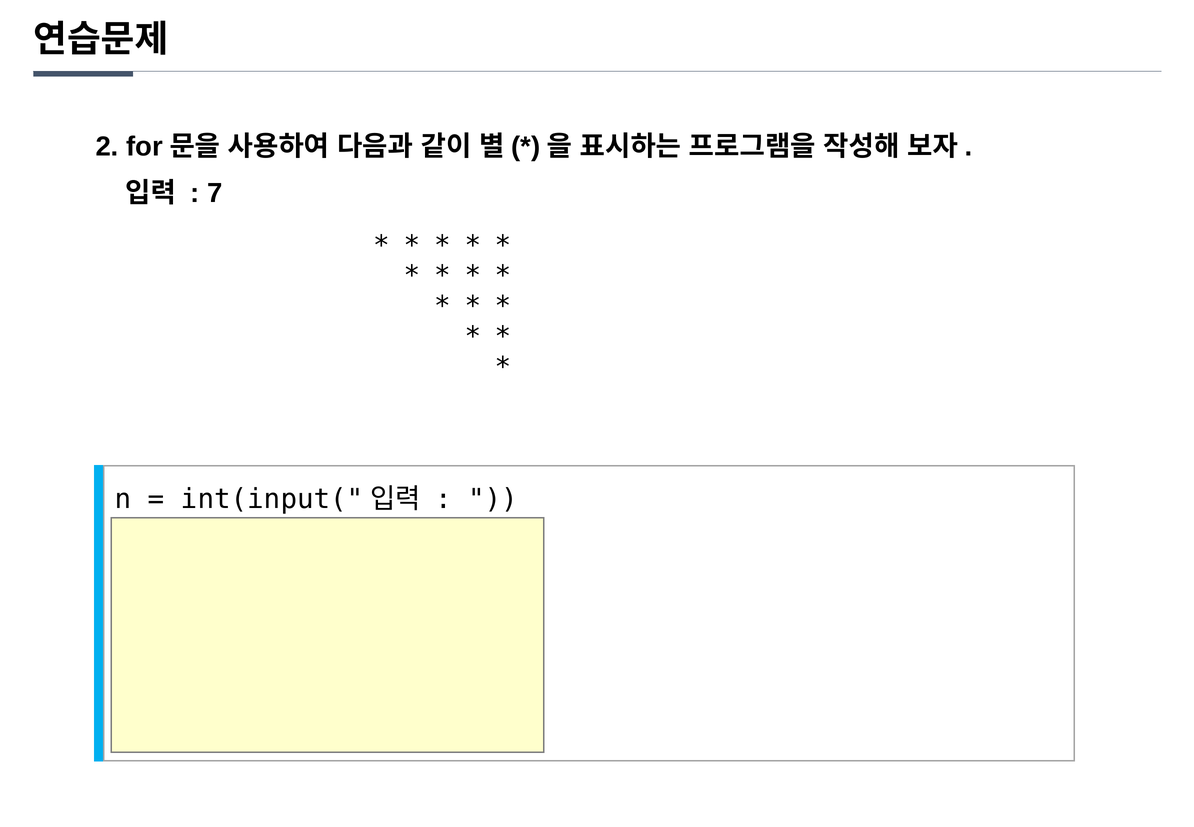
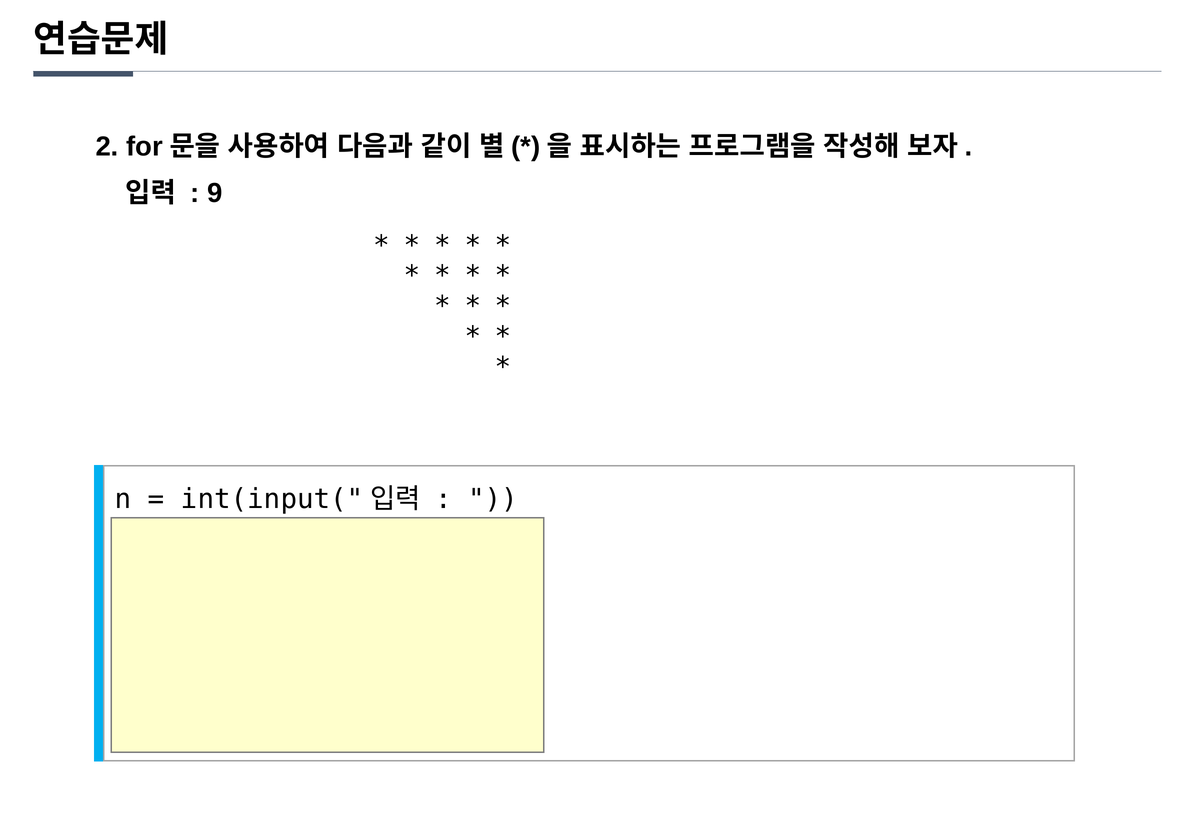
7: 7 -> 9
